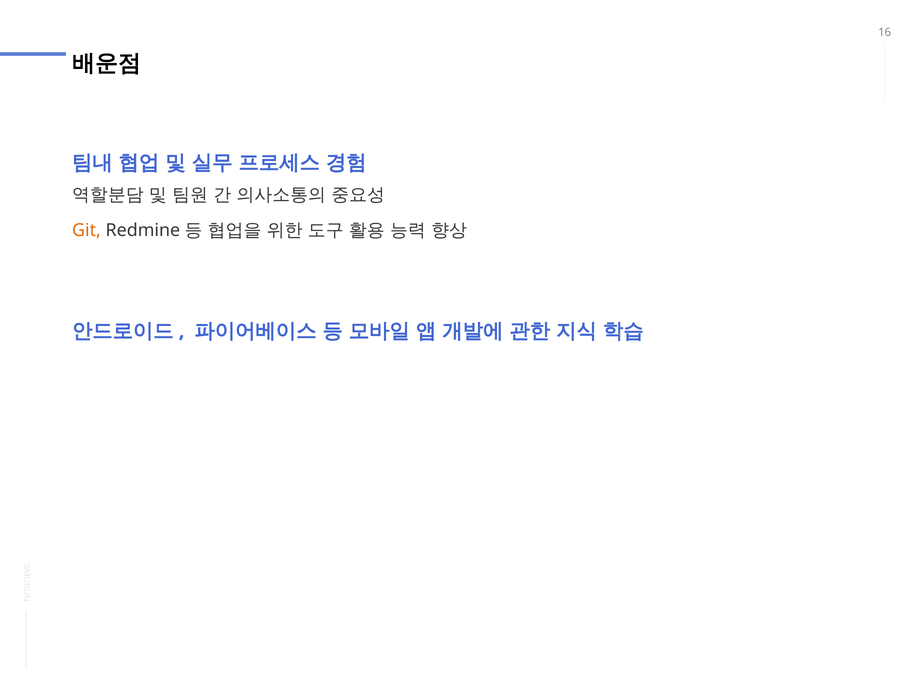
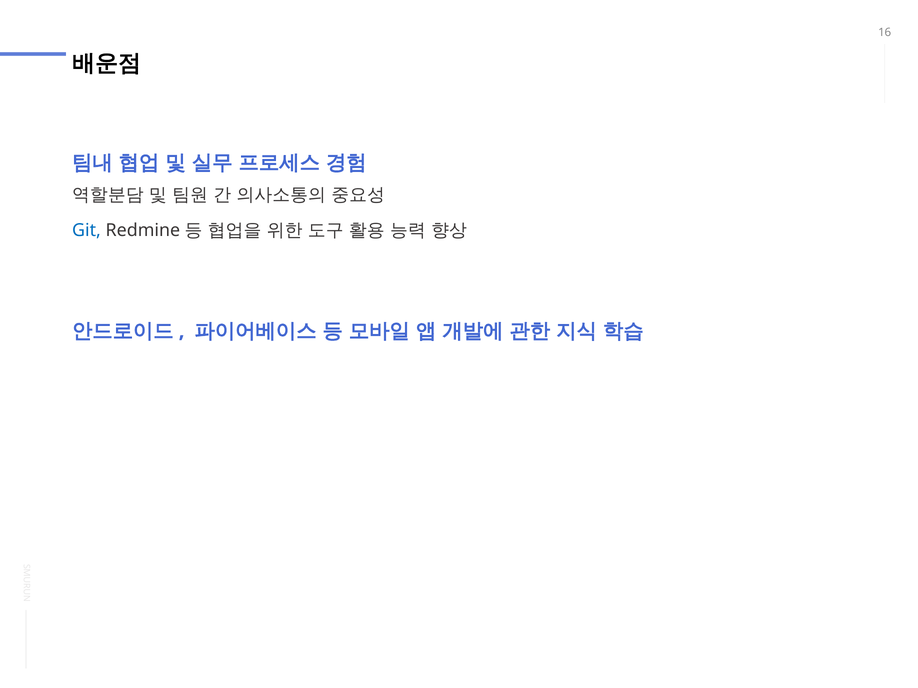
Git colour: orange -> blue
